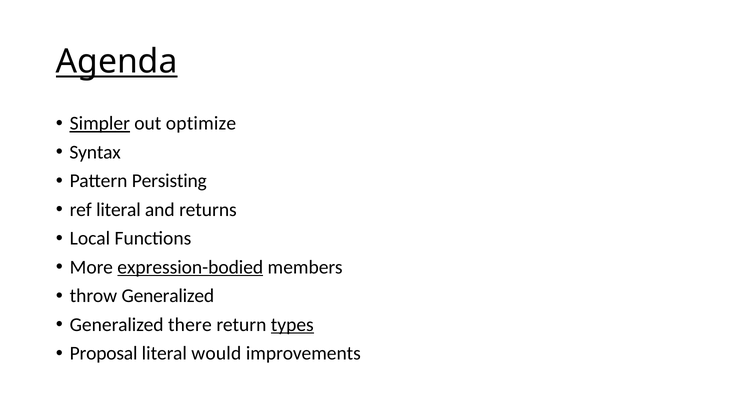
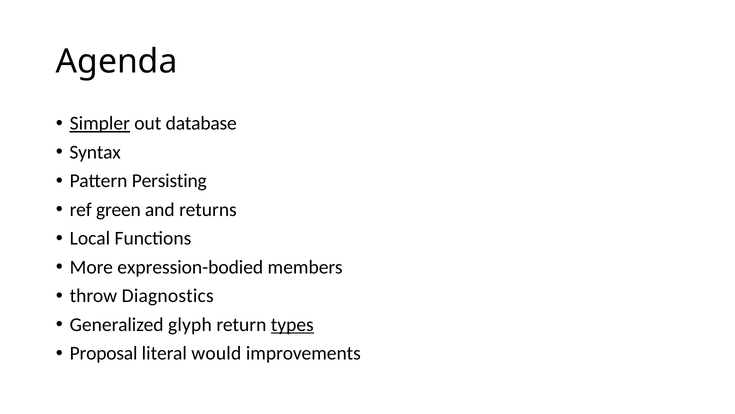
Agenda underline: present -> none
optimize: optimize -> database
ref literal: literal -> green
expression-bodied underline: present -> none
throw Generalized: Generalized -> Diagnostics
there: there -> glyph
